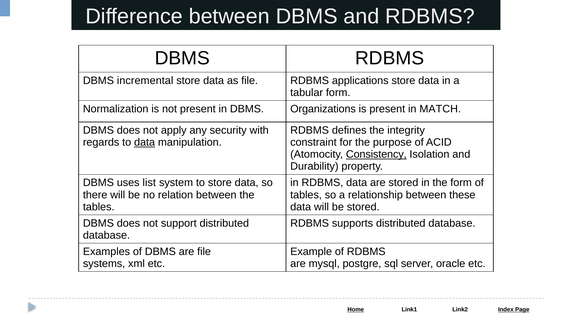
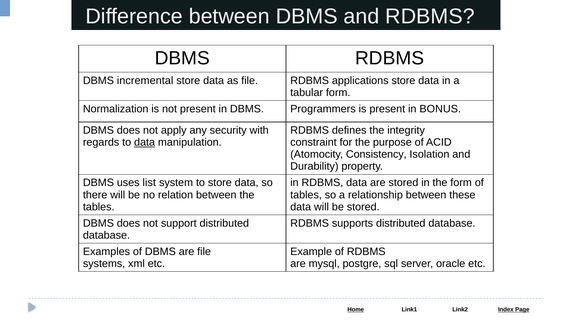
Organizations: Organizations -> Programmers
MATCH: MATCH -> BONUS
Consistency underline: present -> none
